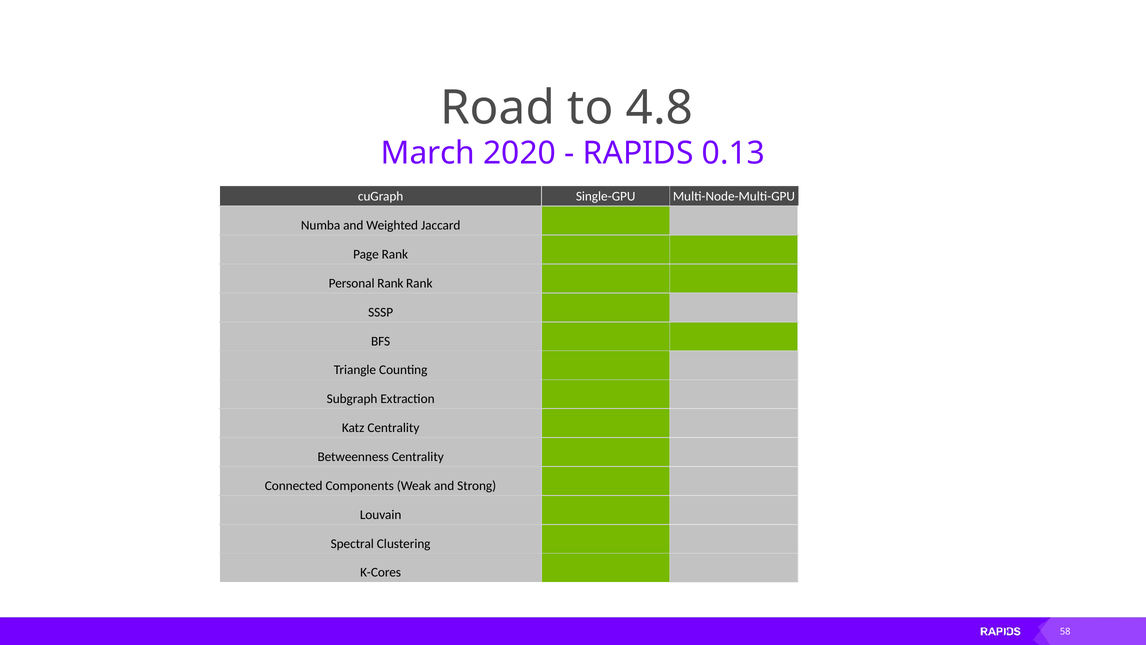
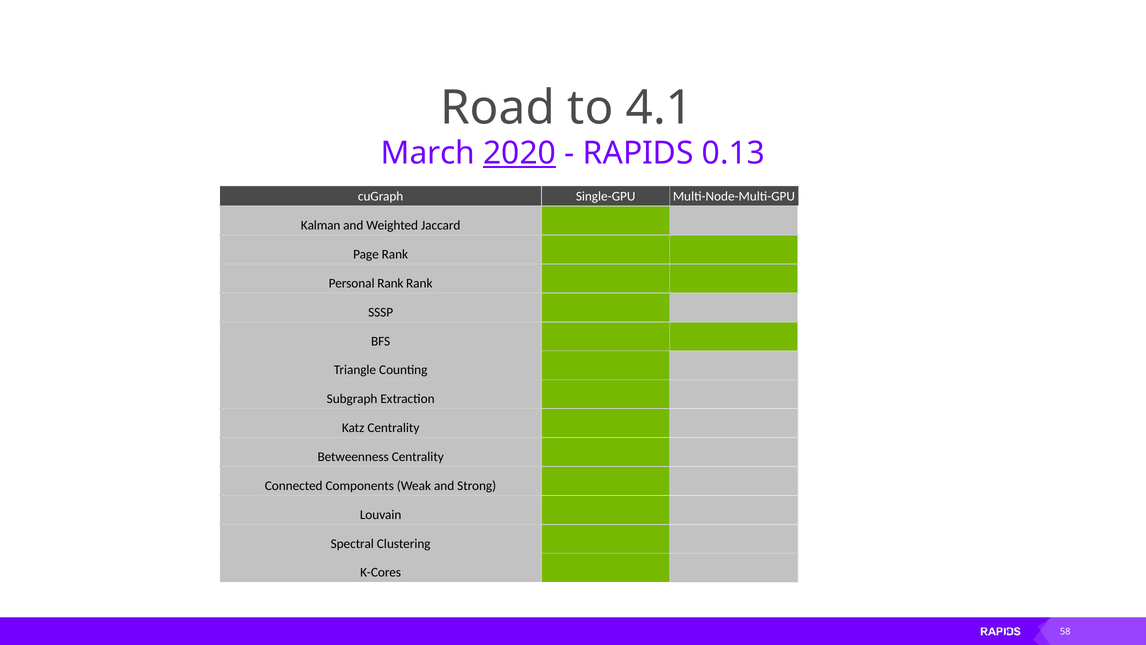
4.8: 4.8 -> 4.1
2020 underline: none -> present
Numba: Numba -> Kalman
